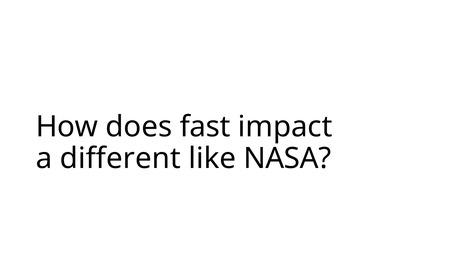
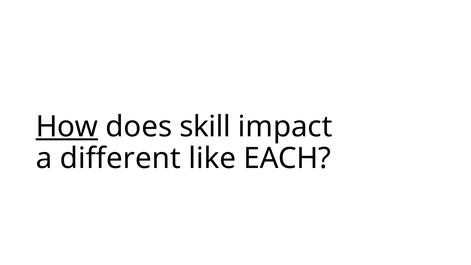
How underline: none -> present
fast: fast -> skill
NASA: NASA -> EACH
